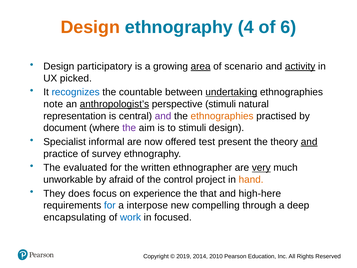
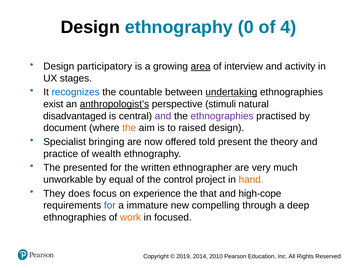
Design at (90, 27) colour: orange -> black
4: 4 -> 0
6: 6 -> 4
scenario: scenario -> interview
activity underline: present -> none
picked: picked -> stages
note: note -> exist
representation: representation -> disadvantaged
ethnographies at (222, 116) colour: orange -> purple
the at (129, 128) colour: purple -> orange
to stimuli: stimuli -> raised
informal: informal -> bringing
test: test -> told
and at (309, 142) underline: present -> none
survey: survey -> wealth
evaluated: evaluated -> presented
very underline: present -> none
afraid: afraid -> equal
high-here: high-here -> high-cope
interpose: interpose -> immature
encapsulating at (75, 217): encapsulating -> ethnographies
work colour: blue -> orange
